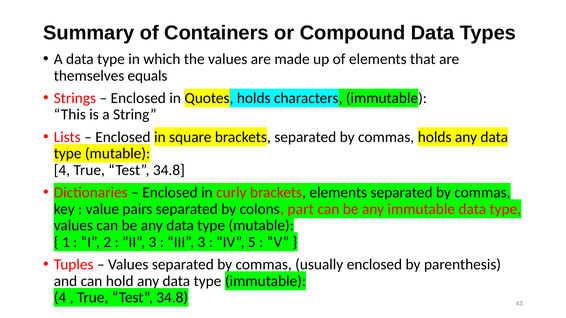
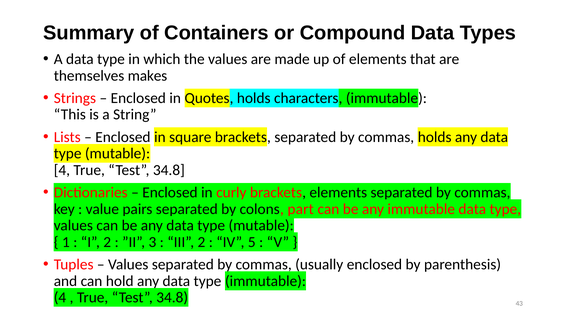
equals: equals -> makes
III 3: 3 -> 2
